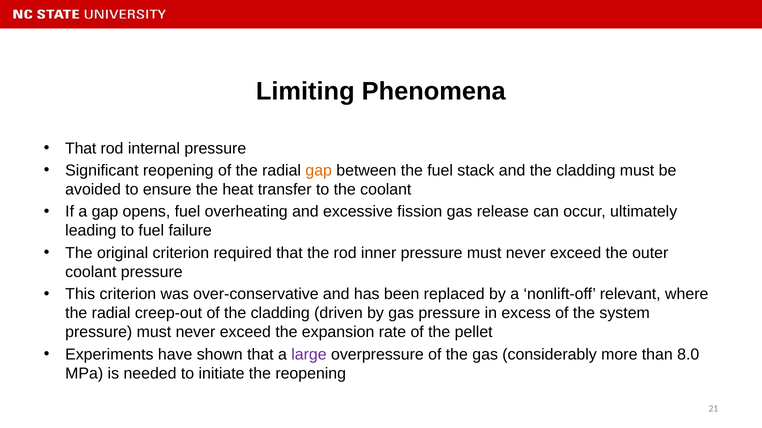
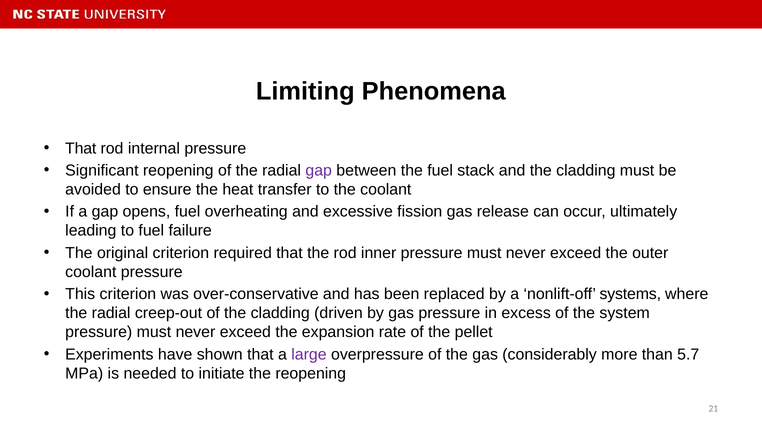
gap at (319, 171) colour: orange -> purple
relevant: relevant -> systems
8.0: 8.0 -> 5.7
